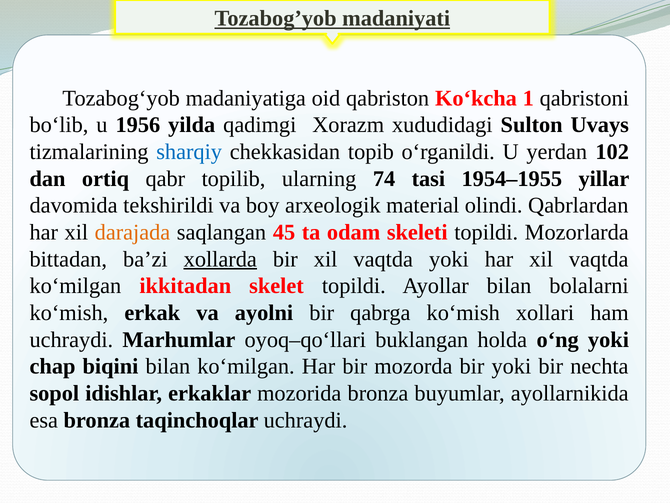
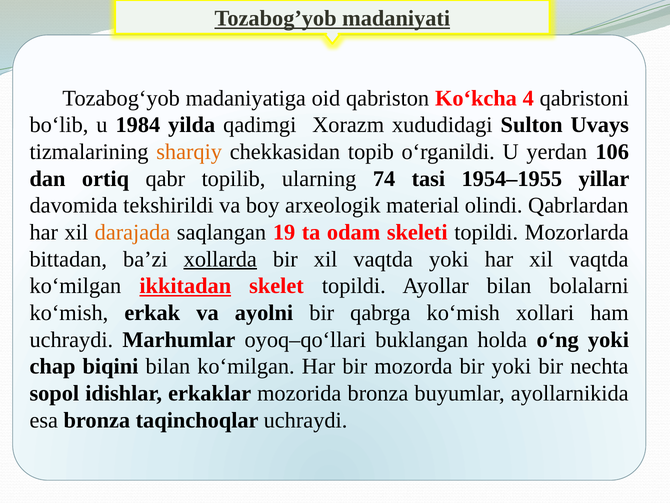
1: 1 -> 4
1956: 1956 -> 1984
sharqiy colour: blue -> orange
102: 102 -> 106
45: 45 -> 19
ikkitadan underline: none -> present
